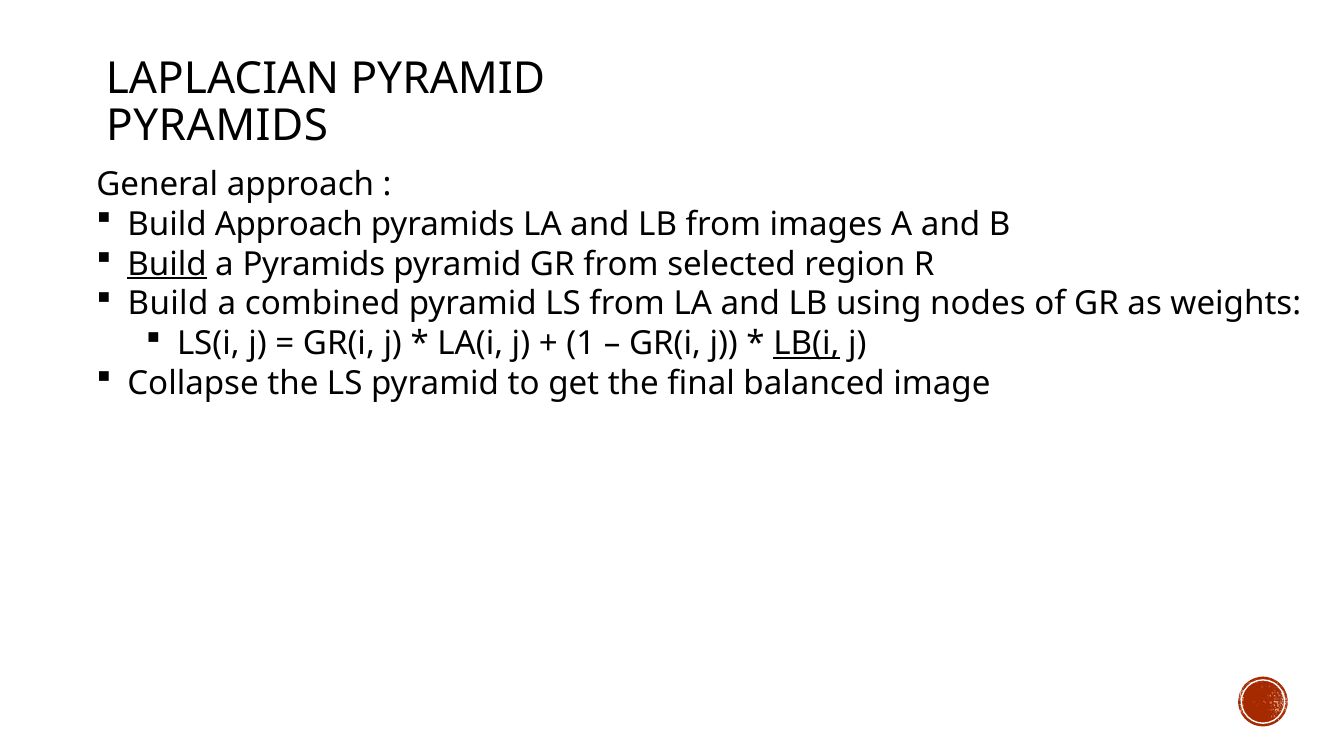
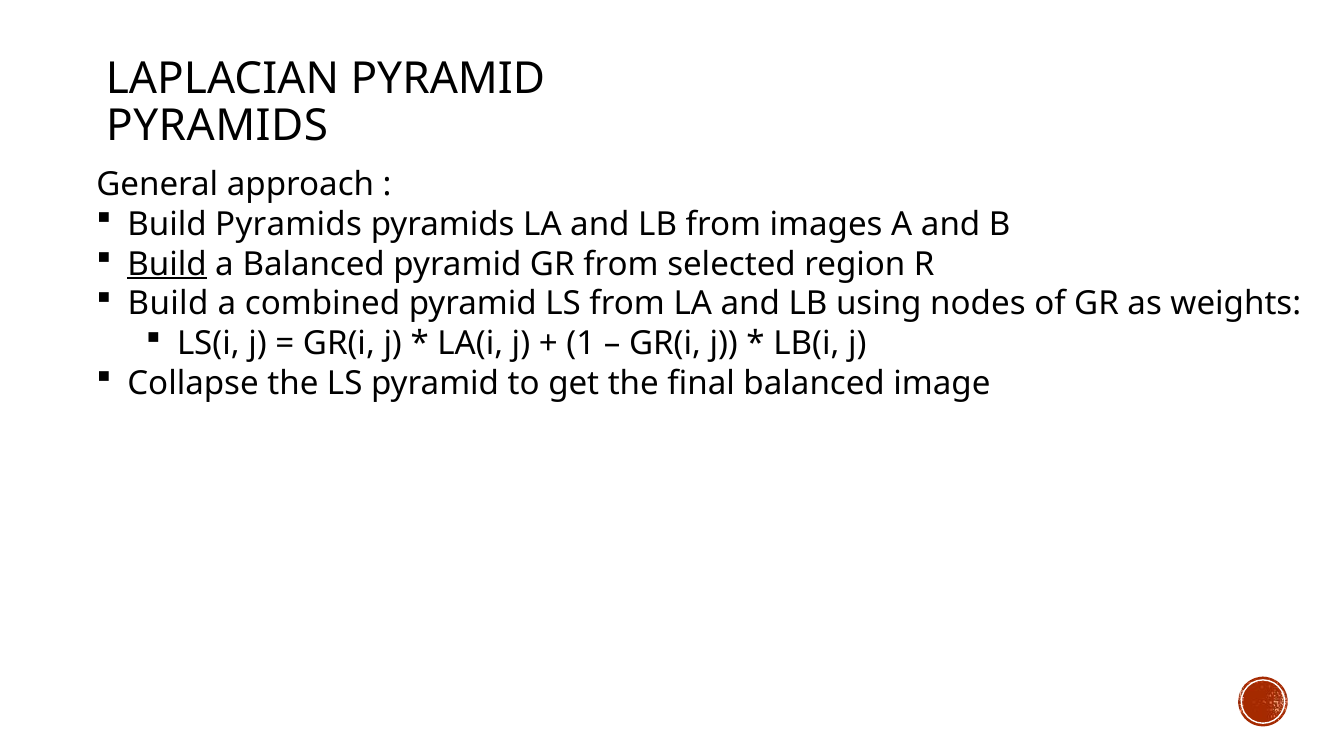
Build Approach: Approach -> Pyramids
a Pyramids: Pyramids -> Balanced
LB(i underline: present -> none
